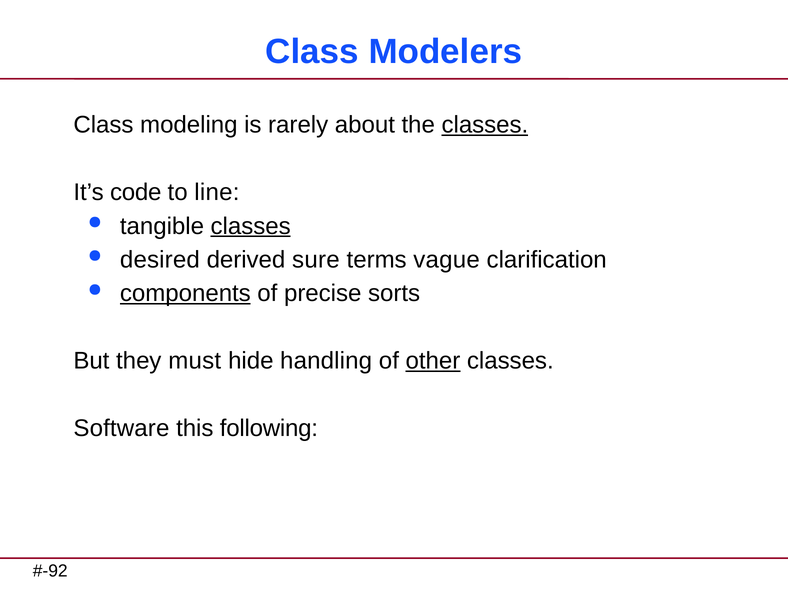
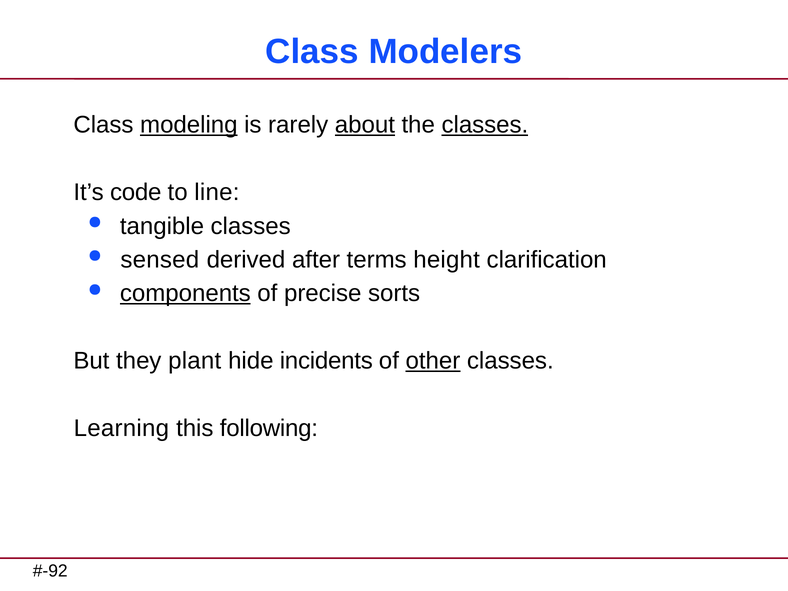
modeling underline: none -> present
about underline: none -> present
classes at (251, 226) underline: present -> none
desired: desired -> sensed
sure: sure -> after
vague: vague -> height
must: must -> plant
handling: handling -> incidents
Software: Software -> Learning
